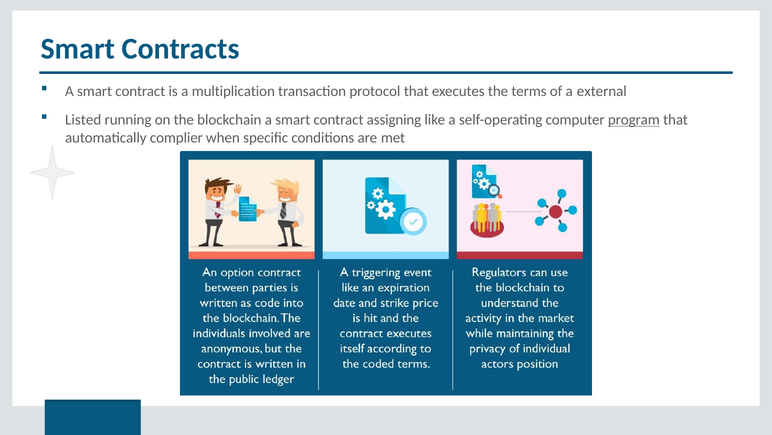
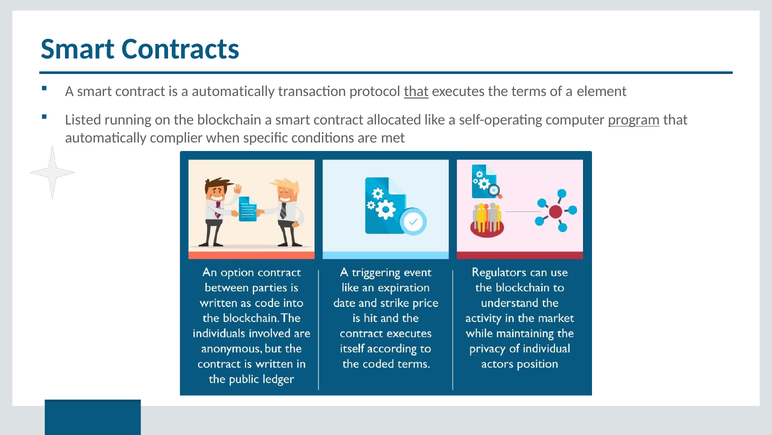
a multiplication: multiplication -> automatically
that at (416, 91) underline: none -> present
external: external -> element
assigning: assigning -> allocated
